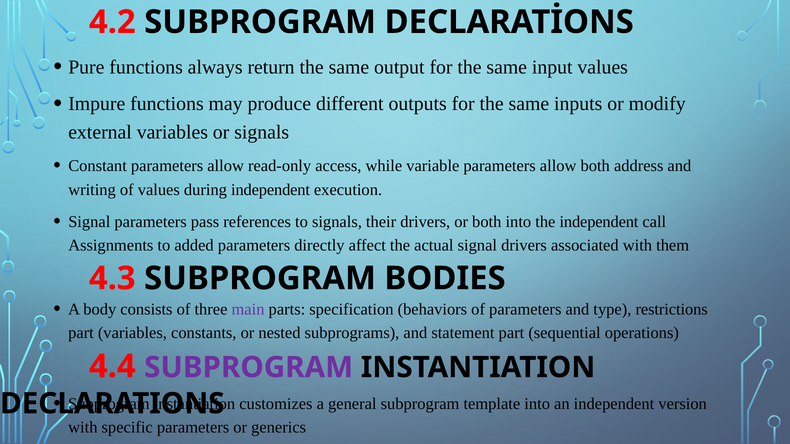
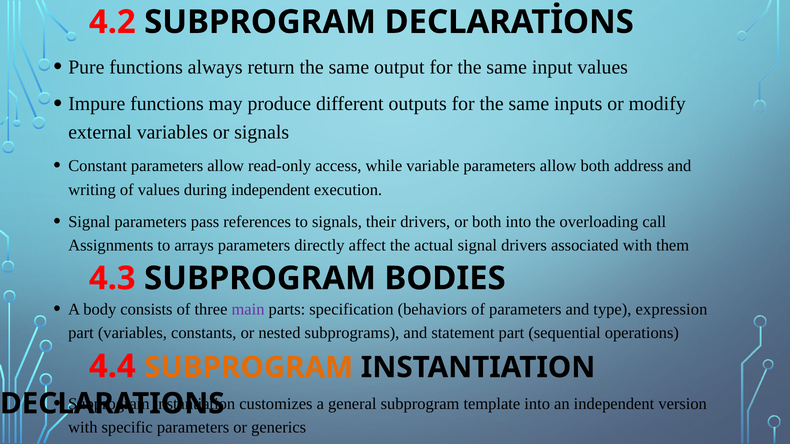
the independent: independent -> overloading
added: added -> arrays
restrictions: restrictions -> expression
SUBPROGRAM at (249, 368) colour: purple -> orange
